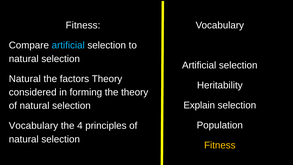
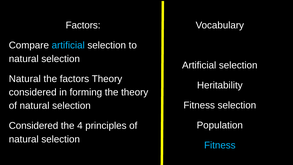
Fitness at (83, 25): Fitness -> Factors
Explain at (199, 105): Explain -> Fitness
Vocabulary at (33, 126): Vocabulary -> Considered
Fitness at (220, 145) colour: yellow -> light blue
